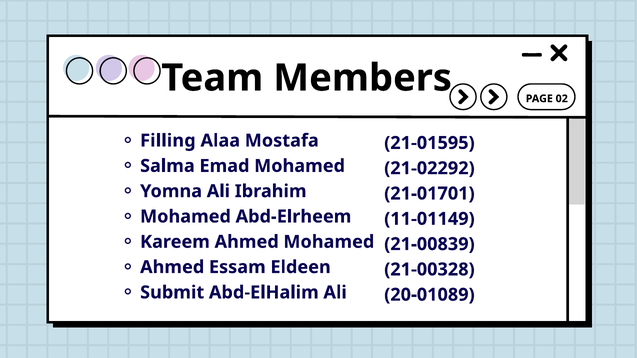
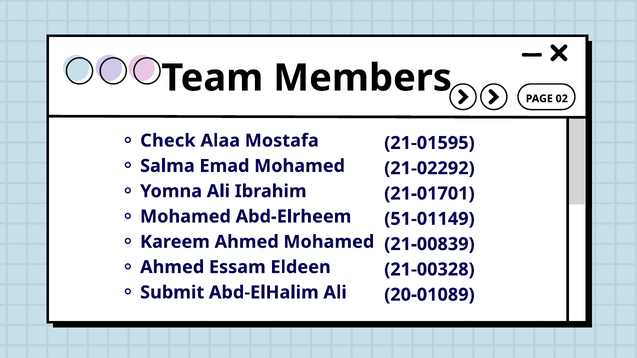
Filling: Filling -> Check
11-01149: 11-01149 -> 51-01149
